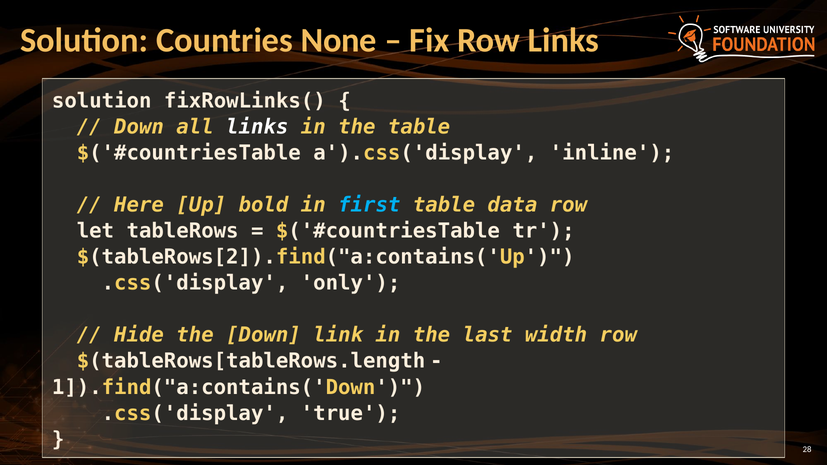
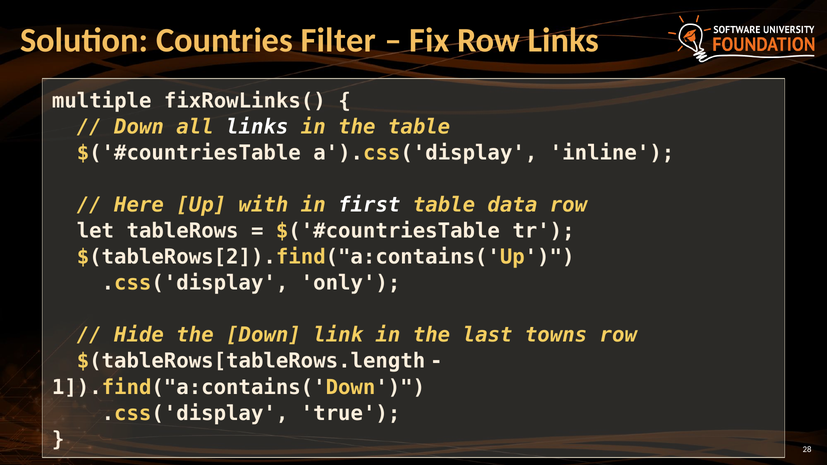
None: None -> Filter
solution at (102, 101): solution -> multiple
bold: bold -> with
first colour: light blue -> white
width: width -> towns
